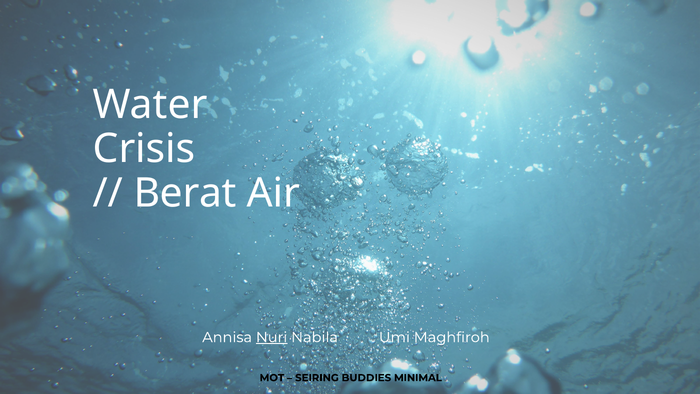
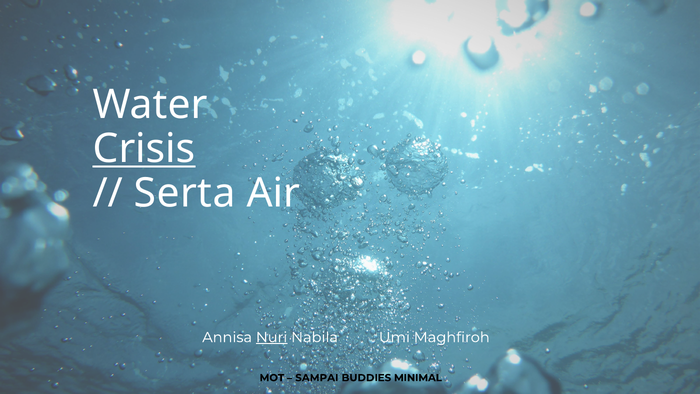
Crisis underline: none -> present
Berat: Berat -> Serta
SEIRING: SEIRING -> SAMPAI
